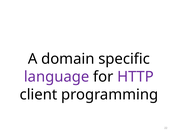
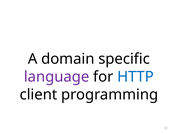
HTTP colour: purple -> blue
